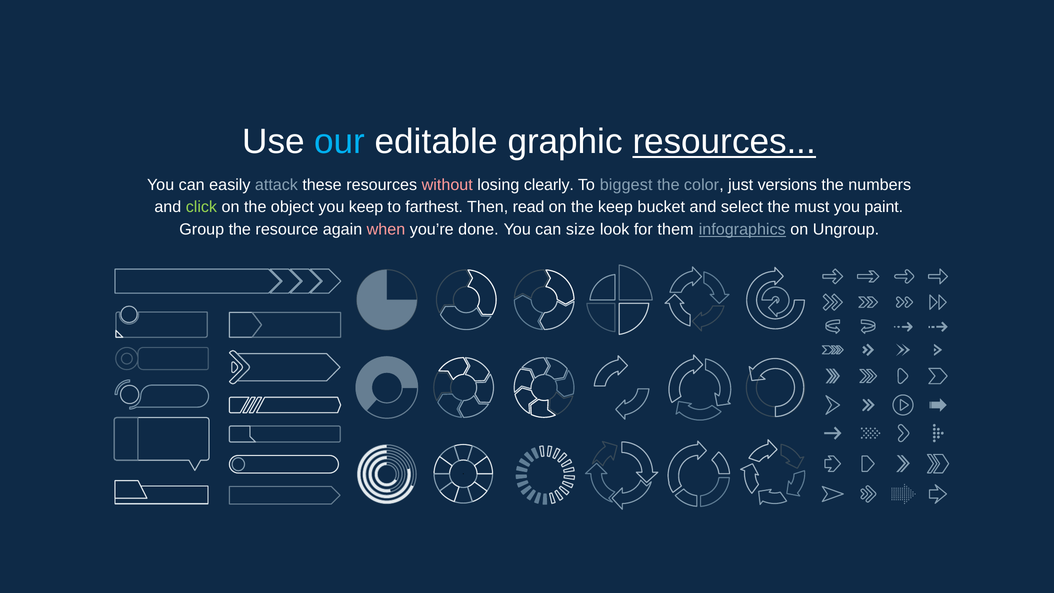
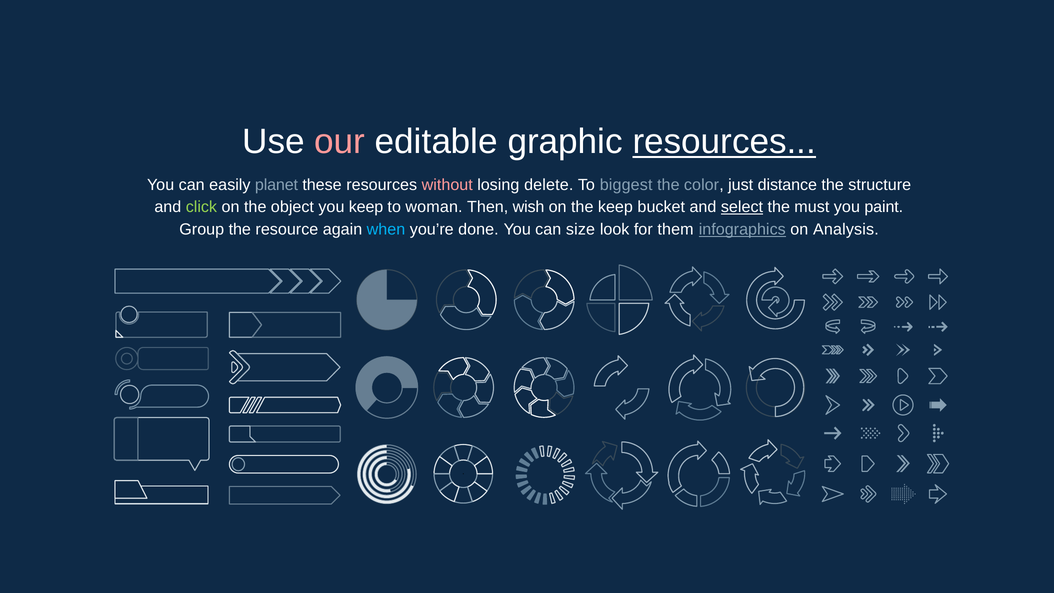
our colour: light blue -> pink
attack: attack -> planet
clearly: clearly -> delete
versions: versions -> distance
numbers: numbers -> structure
farthest: farthest -> woman
read: read -> wish
select underline: none -> present
when colour: pink -> light blue
Ungroup: Ungroup -> Analysis
